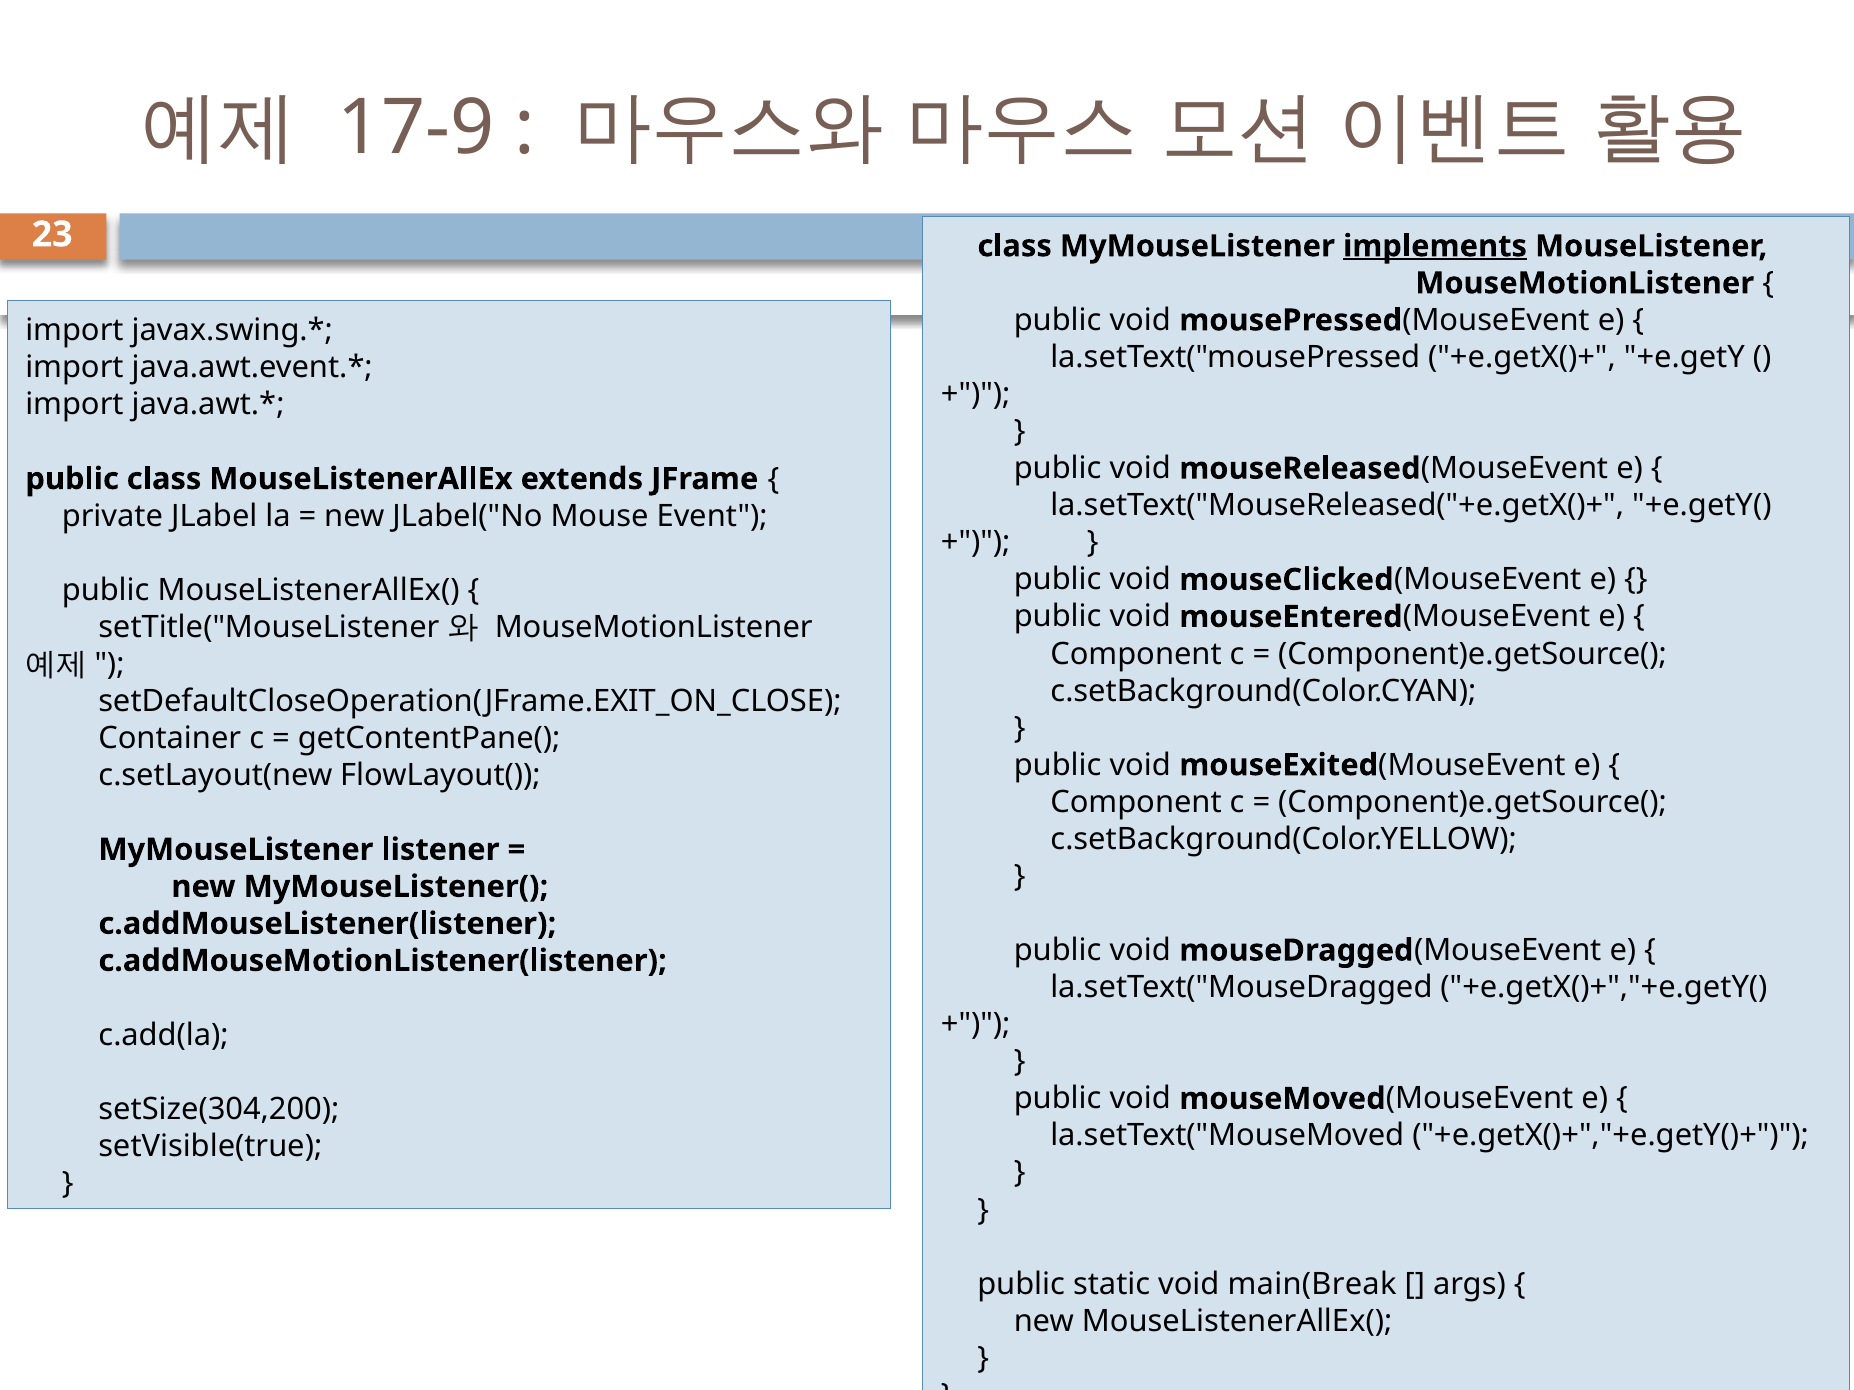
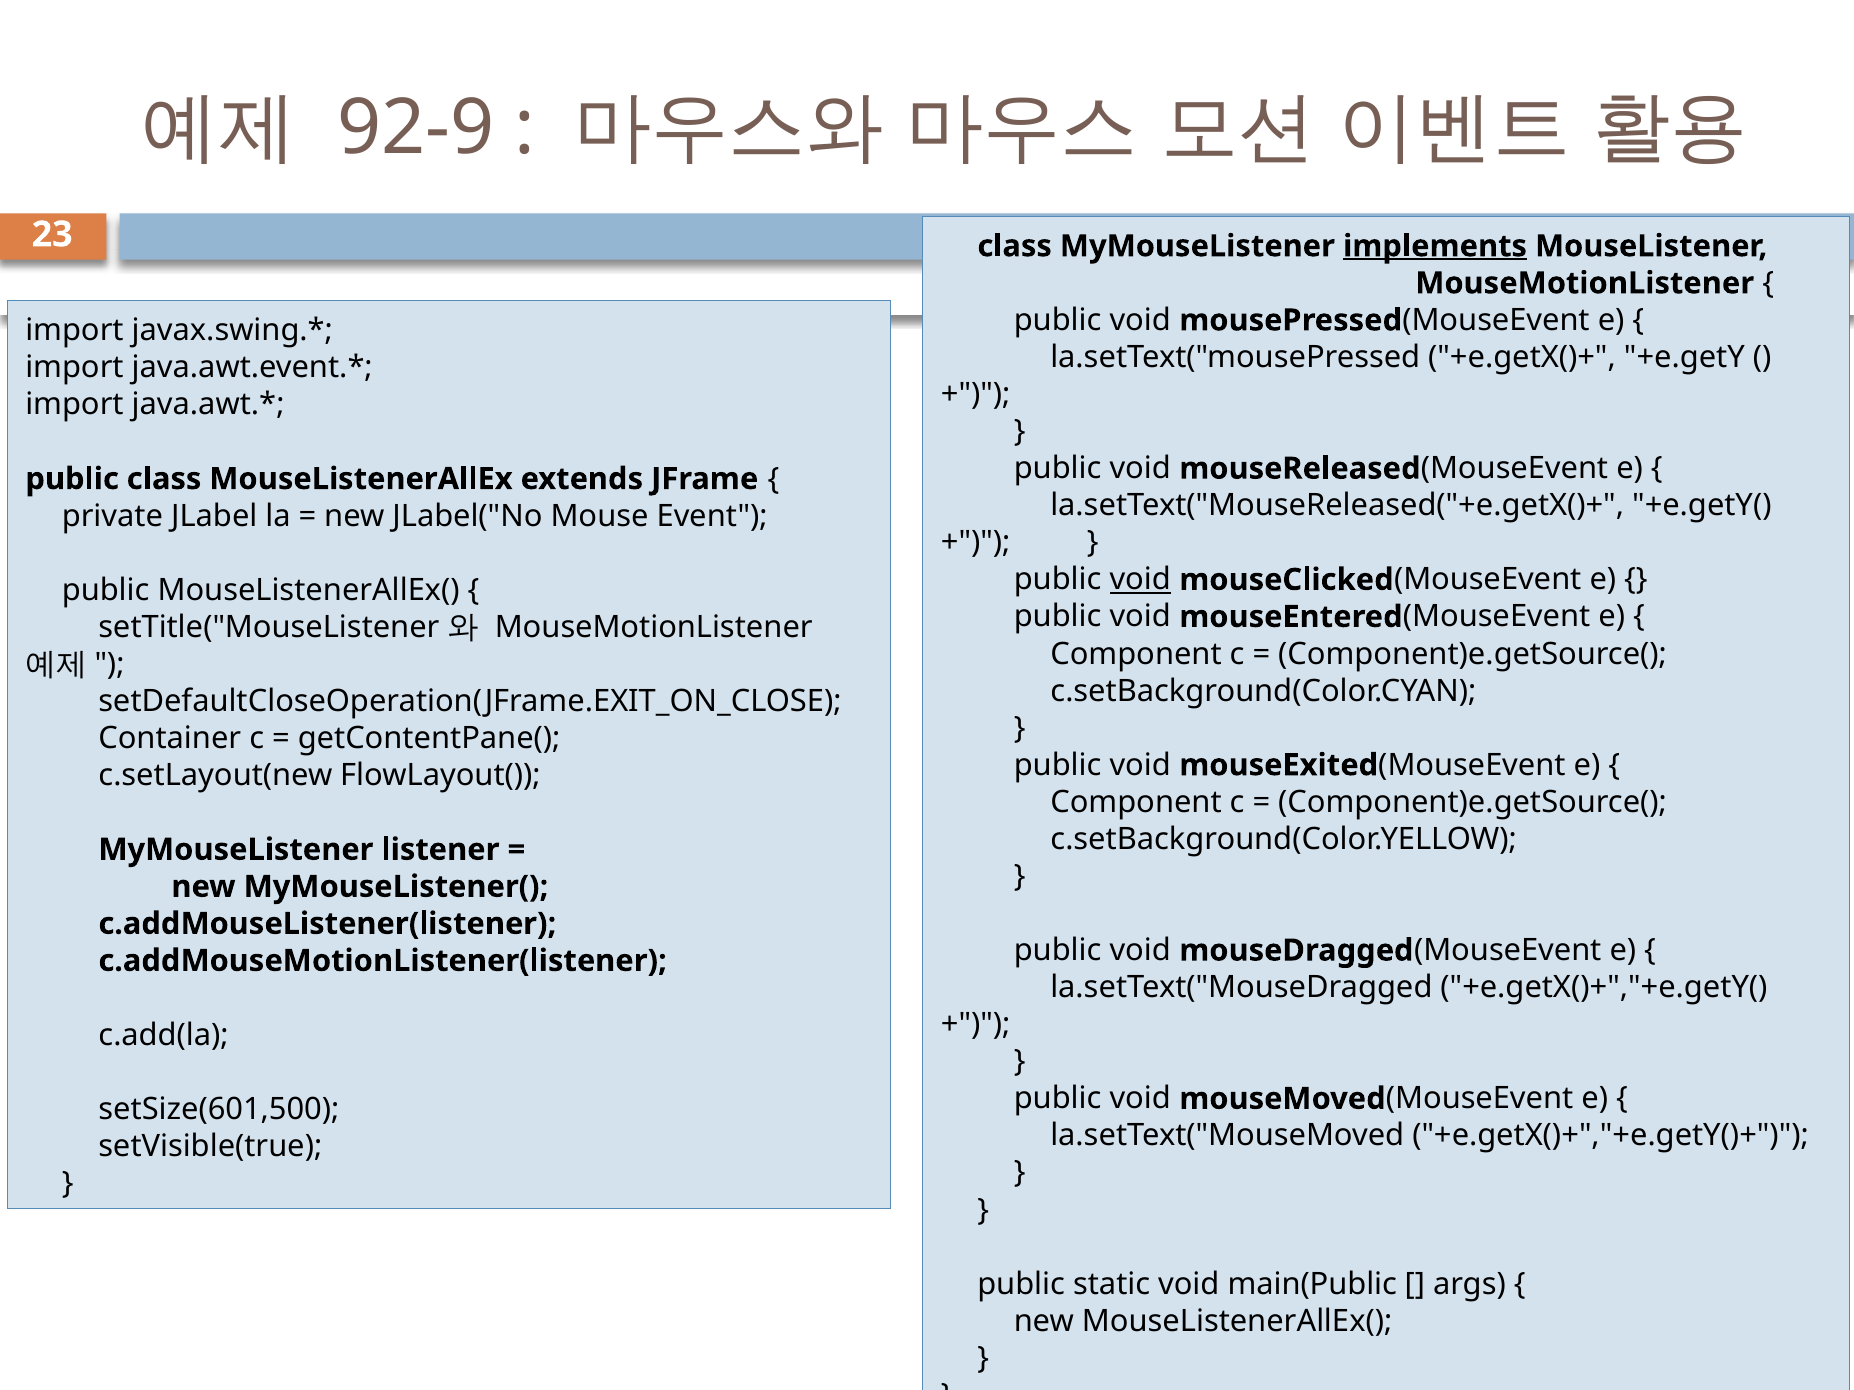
17-9: 17-9 -> 92-9
void at (1140, 580) underline: none -> present
setSize(304,200: setSize(304,200 -> setSize(601,500
main(Break: main(Break -> main(Public
